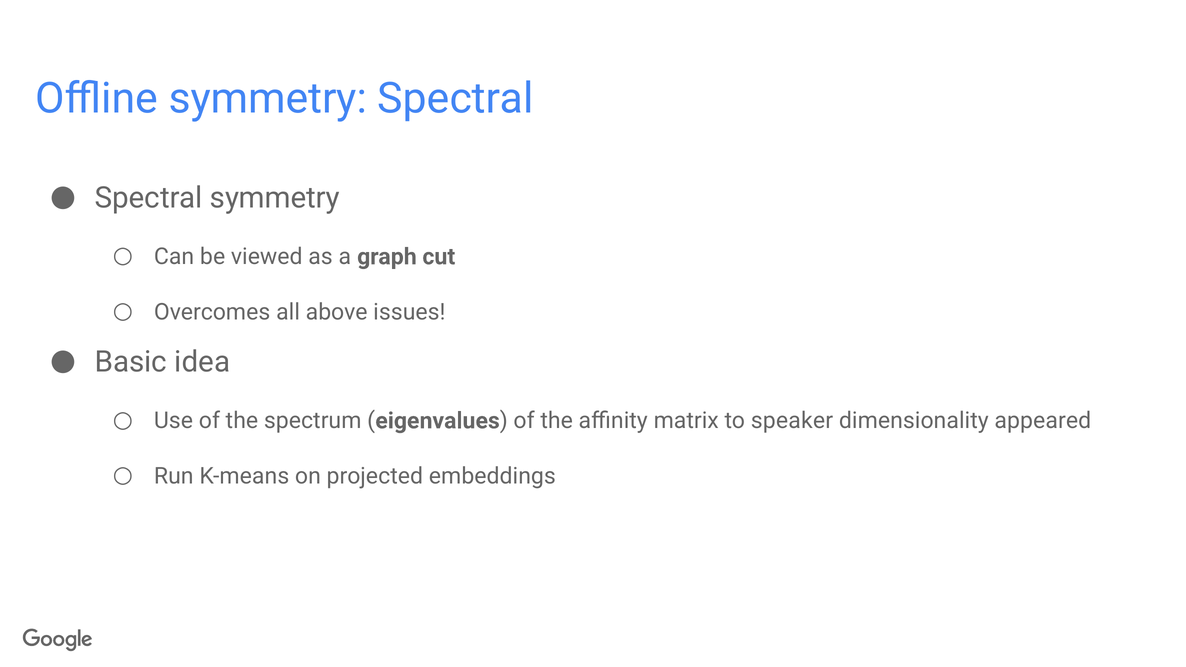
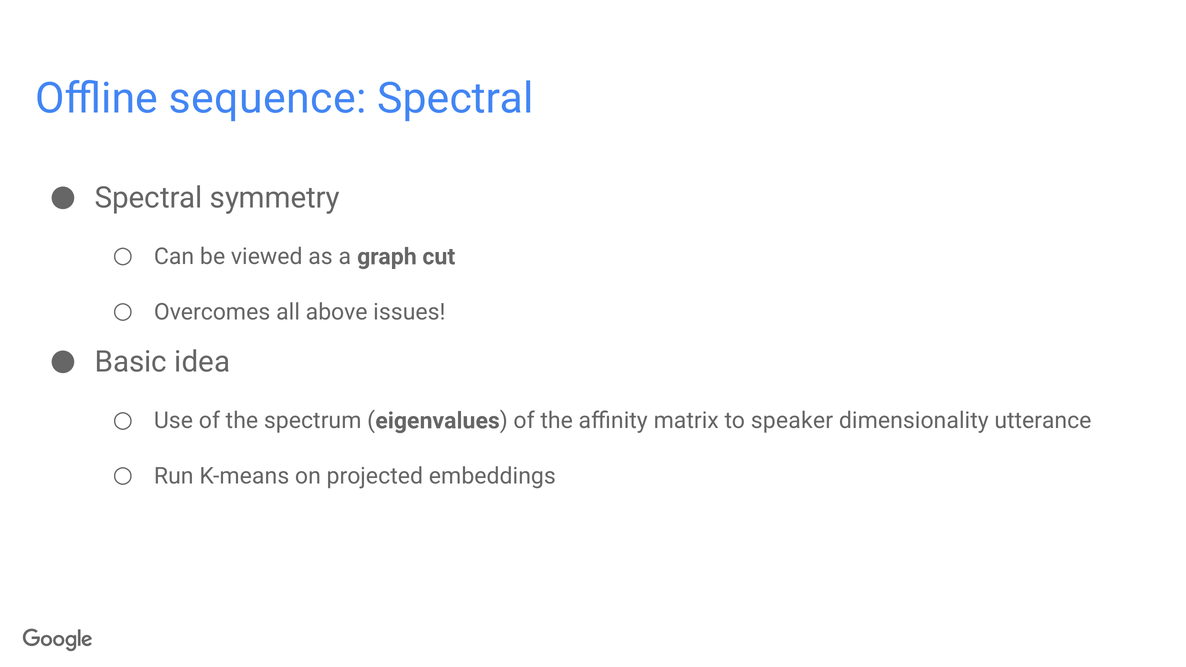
Offline symmetry: symmetry -> sequence
appeared: appeared -> utterance
